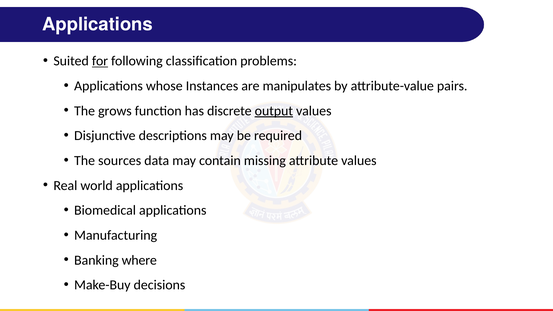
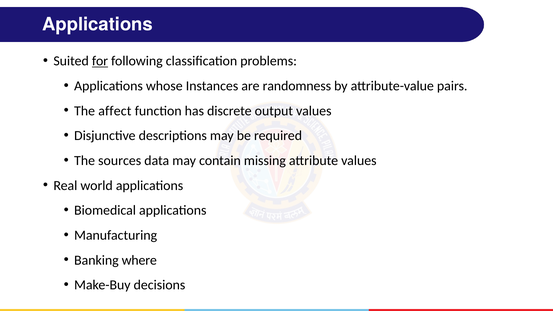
manipulates: manipulates -> randomness
grows: grows -> affect
output underline: present -> none
